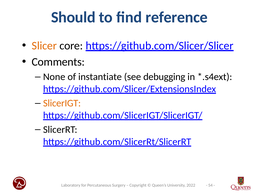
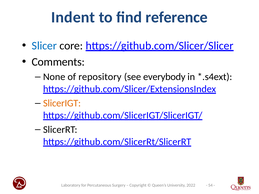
Should: Should -> Indent
Slicer colour: orange -> blue
instantiate: instantiate -> repository
debugging: debugging -> everybody
